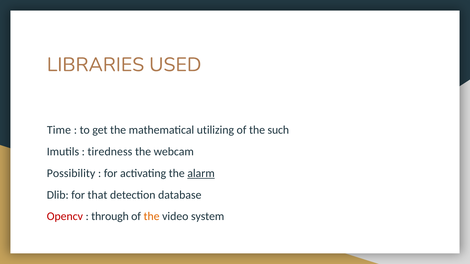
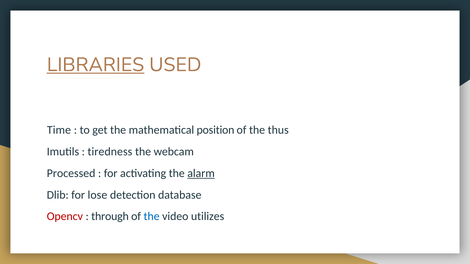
LIBRARIES underline: none -> present
utilizing: utilizing -> position
such: such -> thus
Possibility: Possibility -> Processed
that: that -> lose
the at (152, 217) colour: orange -> blue
system: system -> utilizes
